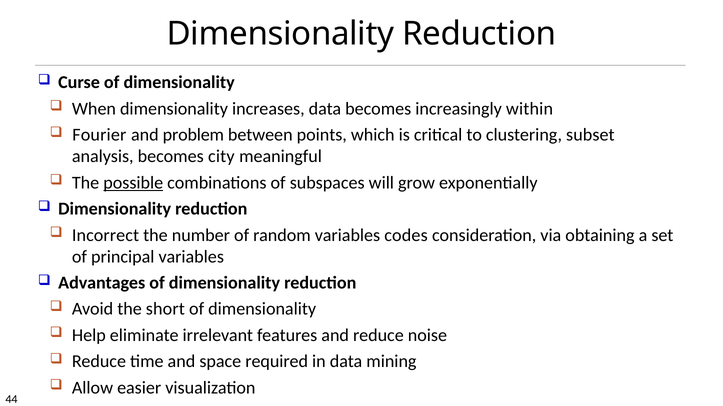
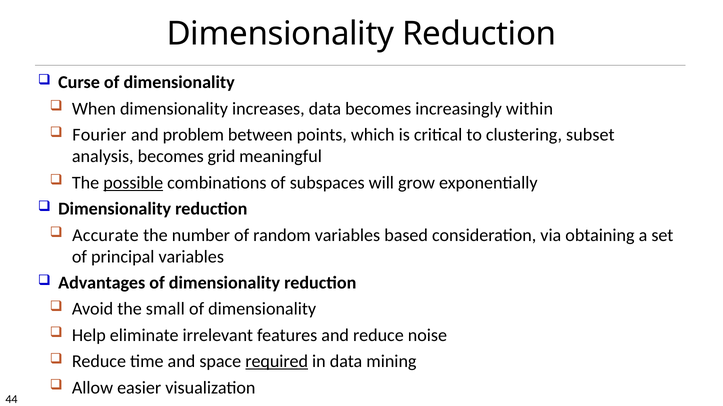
city: city -> grid
Incorrect: Incorrect -> Accurate
codes: codes -> based
short: short -> small
required underline: none -> present
